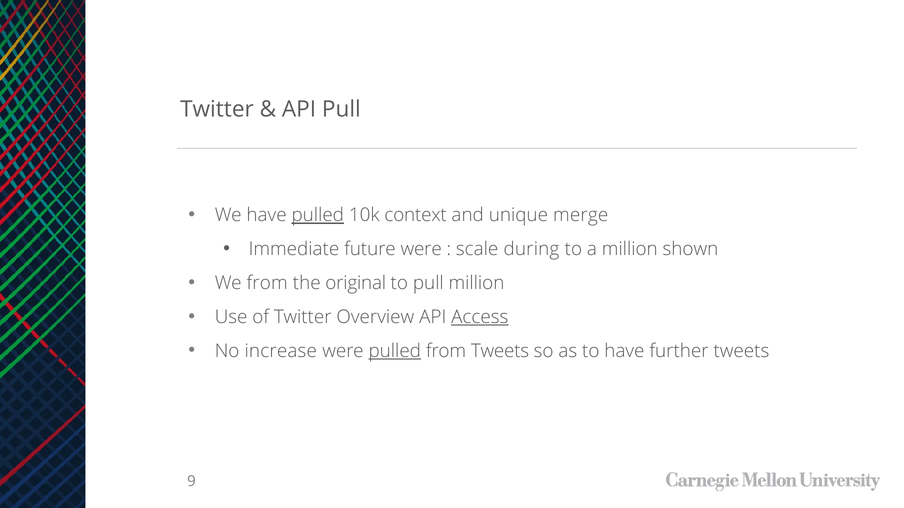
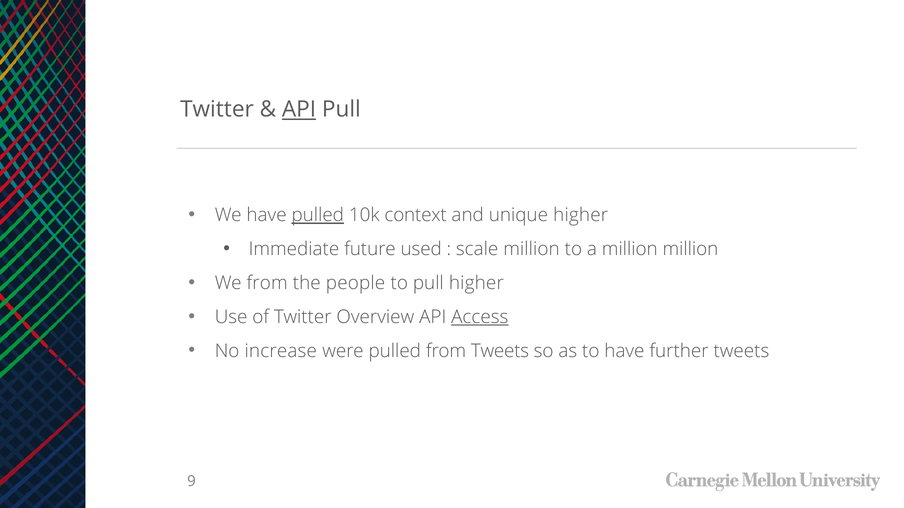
API at (299, 110) underline: none -> present
unique merge: merge -> higher
future were: were -> used
scale during: during -> million
million shown: shown -> million
original: original -> people
pull million: million -> higher
pulled at (395, 351) underline: present -> none
